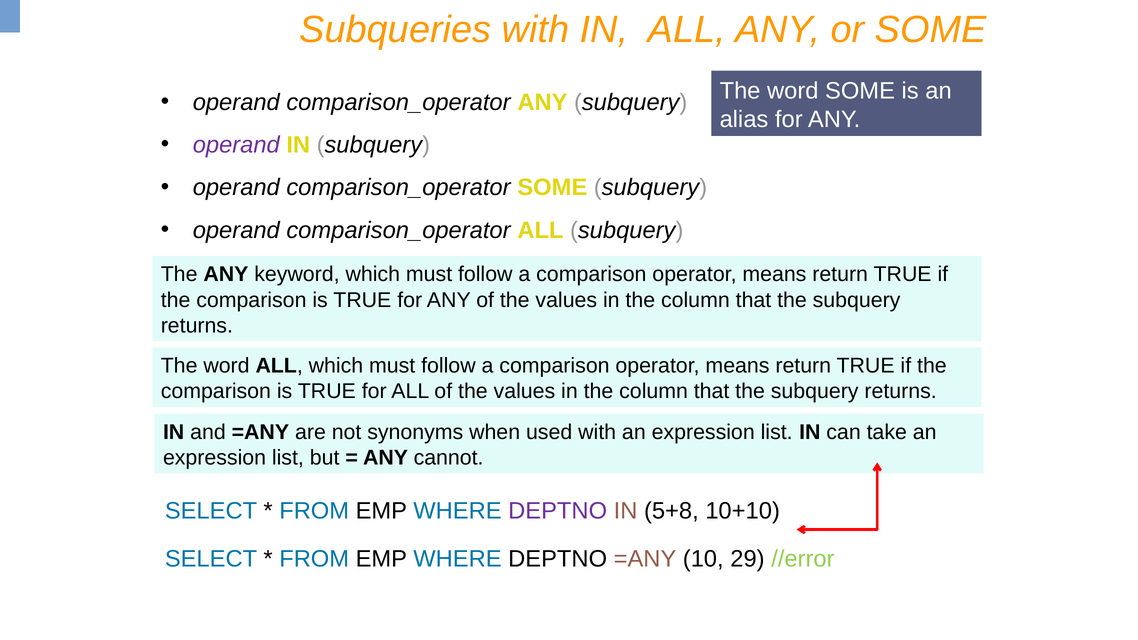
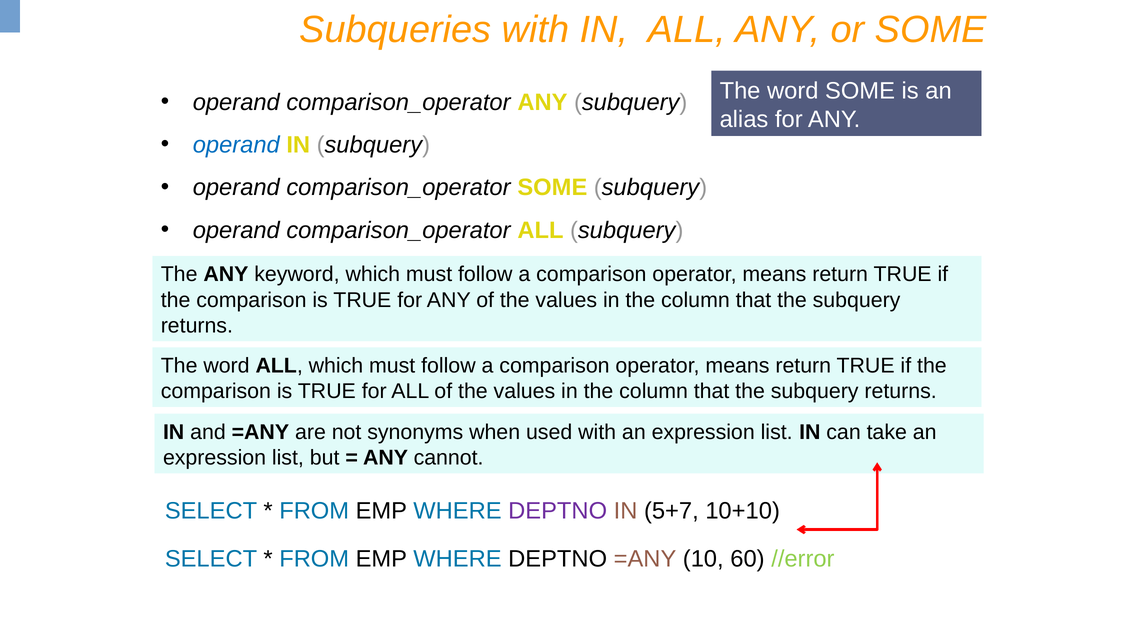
operand at (236, 145) colour: purple -> blue
5+8: 5+8 -> 5+7
29: 29 -> 60
